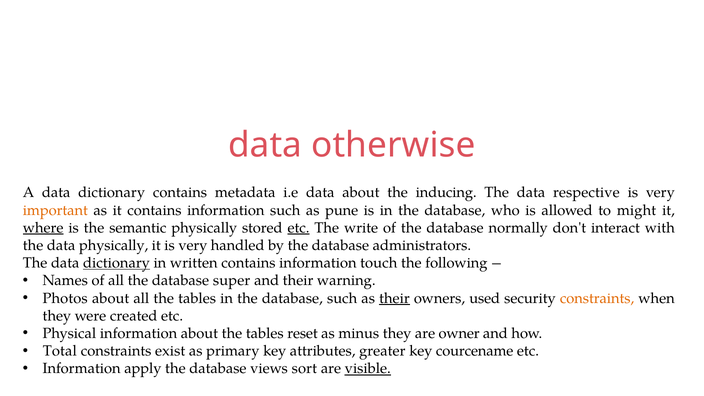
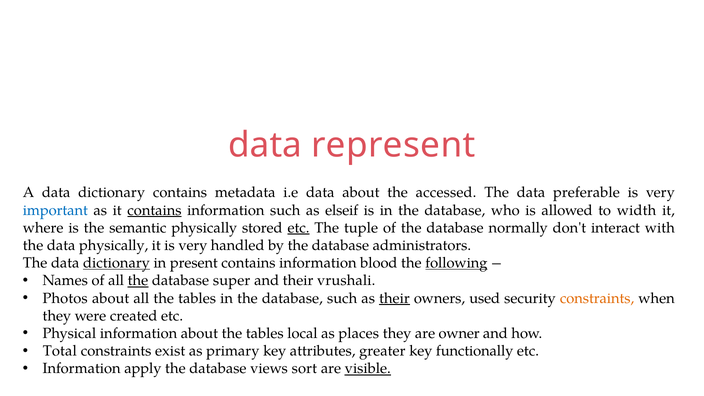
otherwise: otherwise -> represent
inducing: inducing -> accessed
respective: respective -> preferable
important colour: orange -> blue
contains at (154, 210) underline: none -> present
pune: pune -> elseif
might: might -> width
where underline: present -> none
write: write -> tuple
written: written -> present
touch: touch -> blood
following underline: none -> present
the at (138, 281) underline: none -> present
warning: warning -> vrushali
reset: reset -> local
minus: minus -> places
courcename: courcename -> functionally
